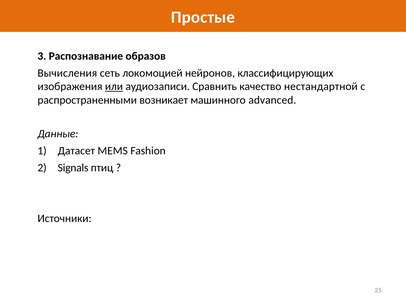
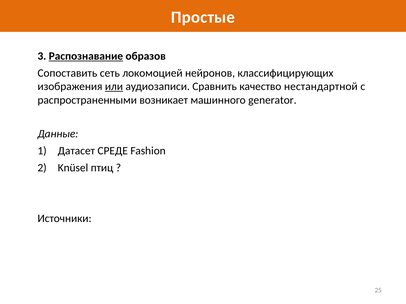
Распознавание underline: none -> present
Вычисления: Вычисления -> Сопоставить
advanced: advanced -> generator
MEMS: MEMS -> СРЕДЕ
Signals: Signals -> Knüsel
